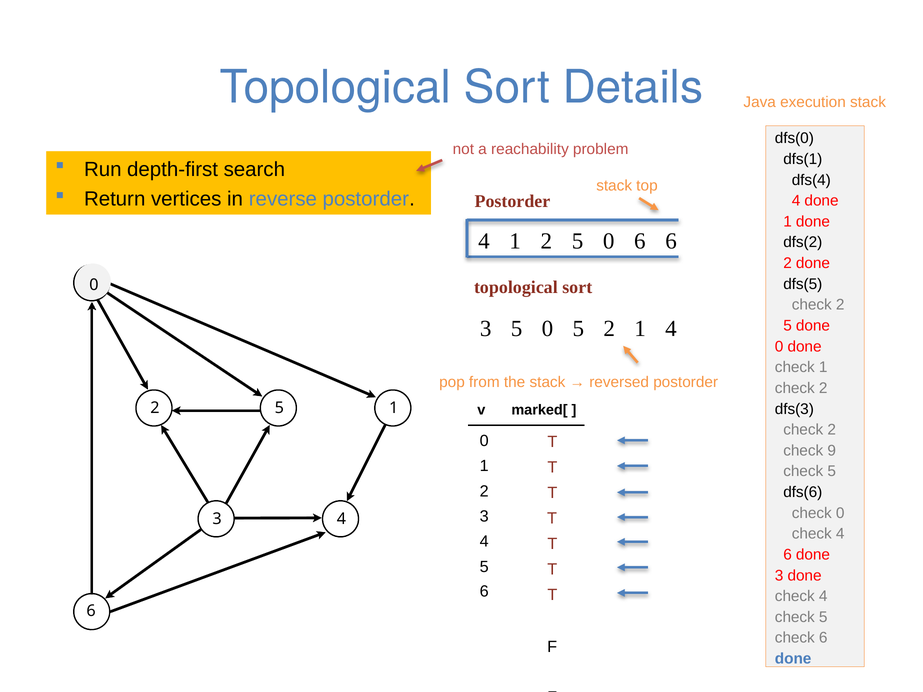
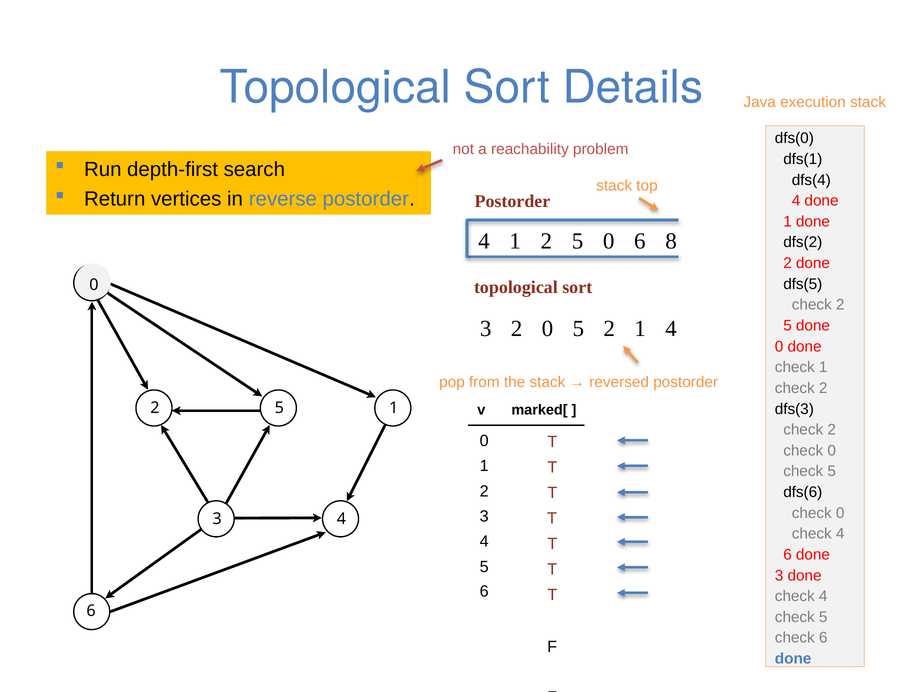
6 6: 6 -> 8
3 5: 5 -> 2
9 at (832, 451): 9 -> 0
